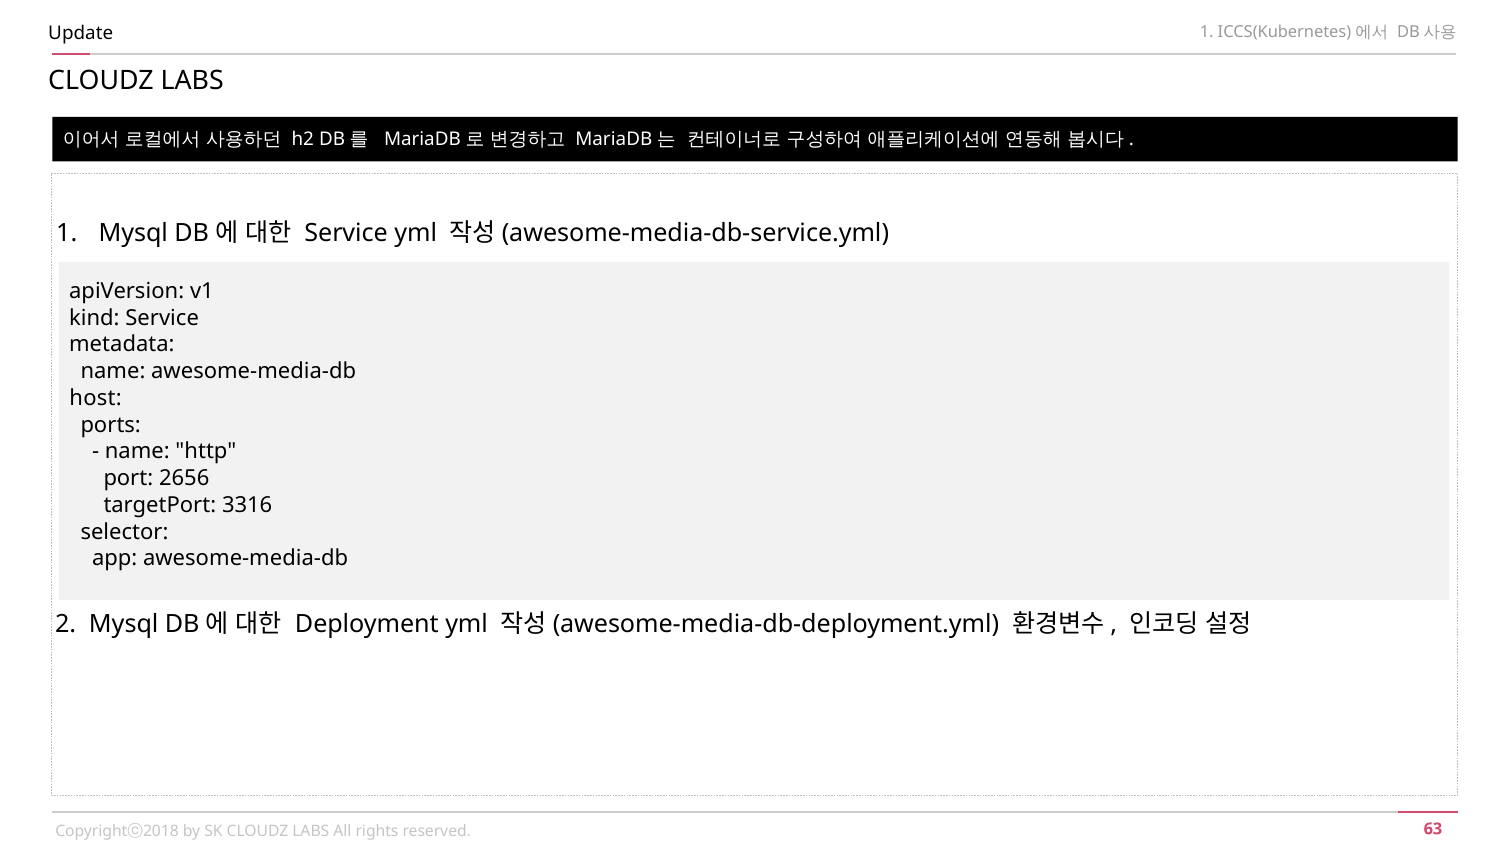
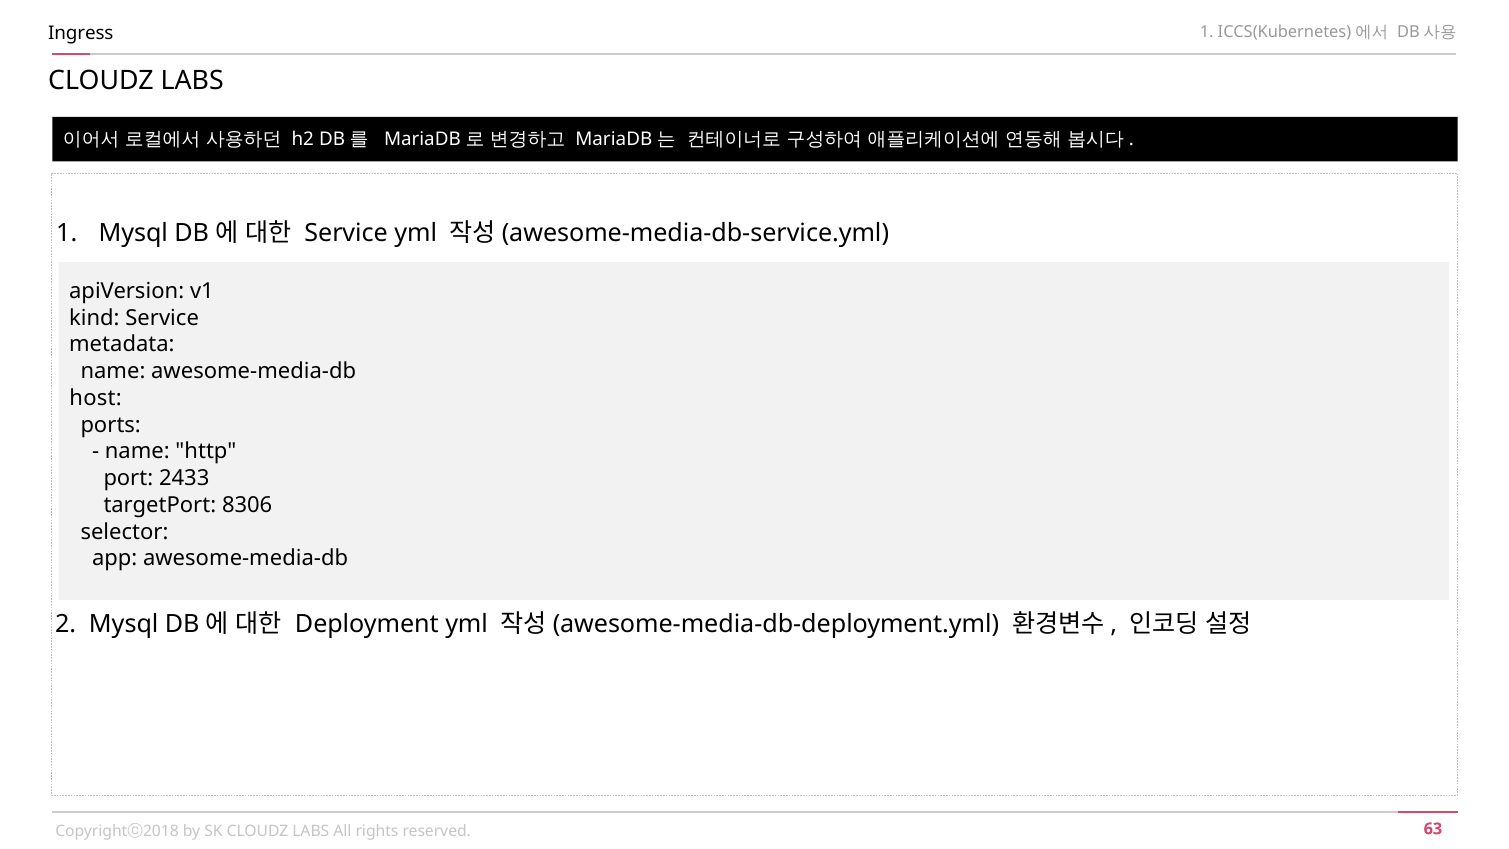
Update: Update -> Ingress
2656: 2656 -> 2433
3316: 3316 -> 8306
